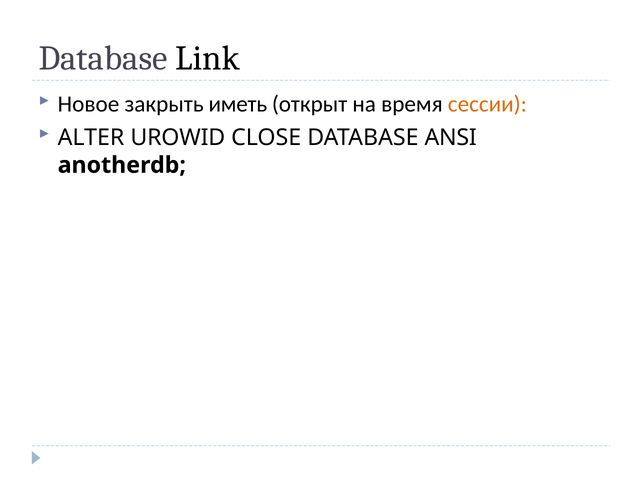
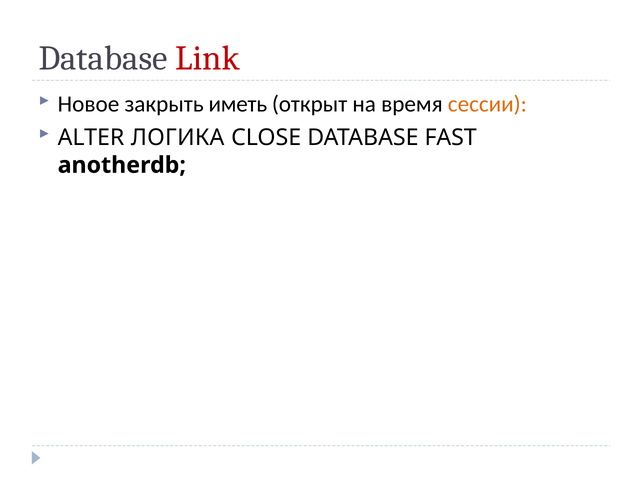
Link colour: black -> red
UROWID: UROWID -> ЛОГИКА
ANSI: ANSI -> FAST
